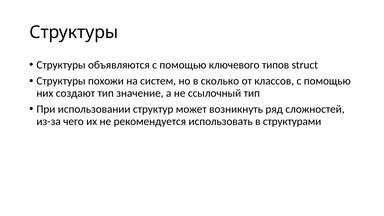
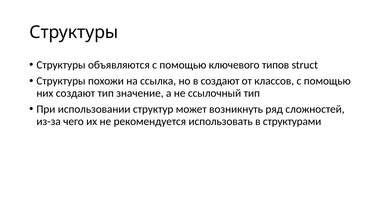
систем: систем -> ссылка
в сколько: сколько -> создают
